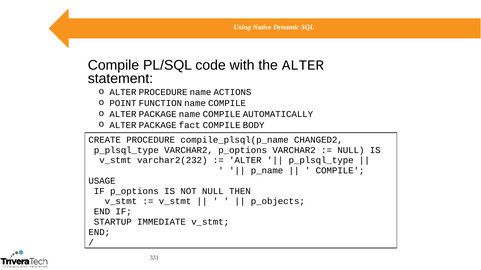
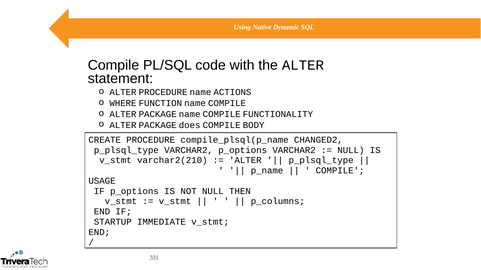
POINT: POINT -> WHERE
AUTOMATICALLY: AUTOMATICALLY -> FUNCTIONALITY
fact: fact -> does
varchar2(232: varchar2(232 -> varchar2(210
p_objects: p_objects -> p_columns
